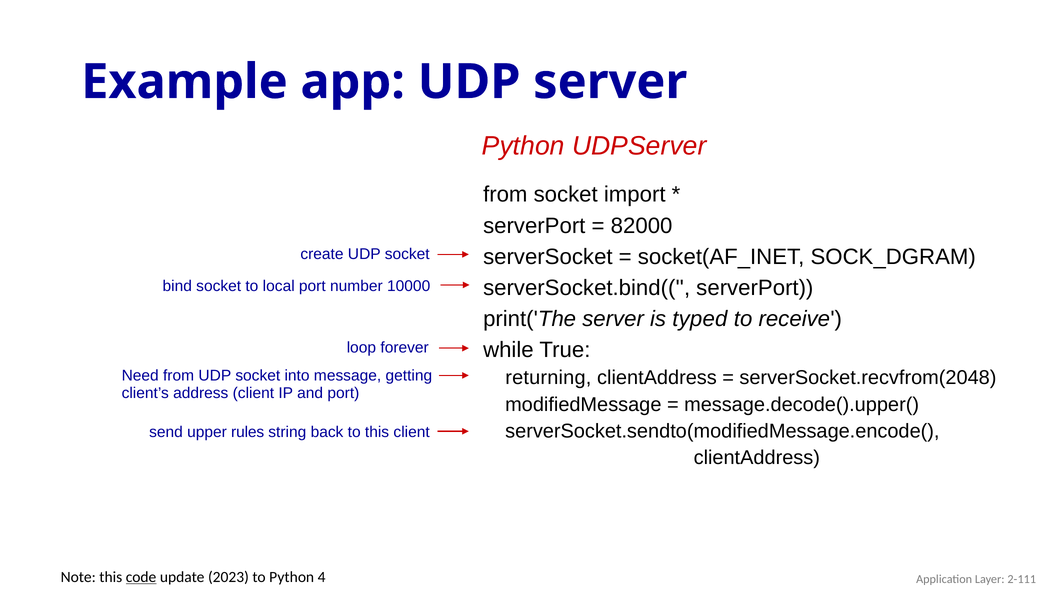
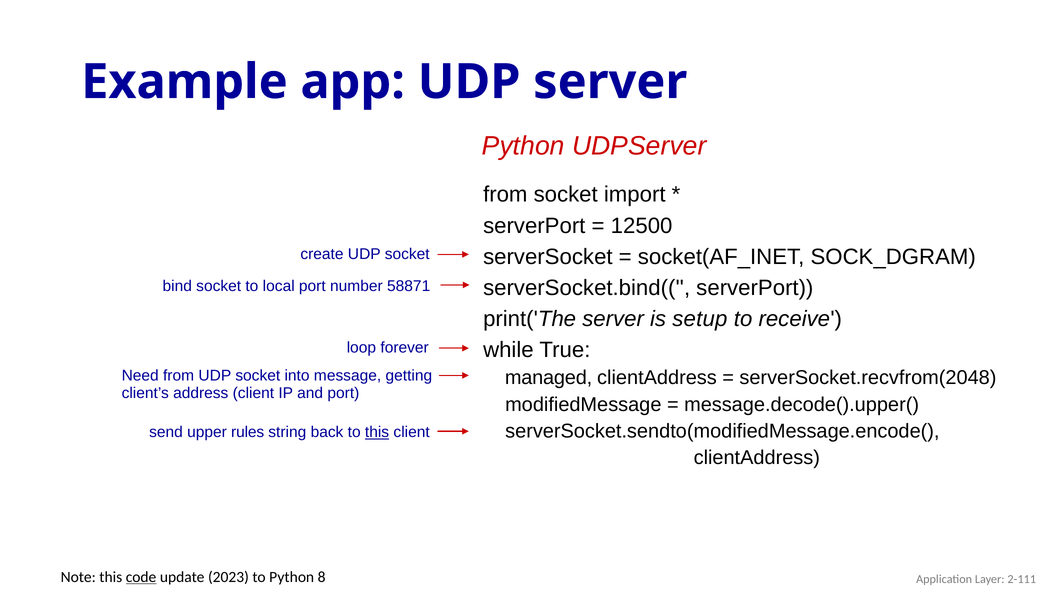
82000: 82000 -> 12500
10000: 10000 -> 58871
typed: typed -> setup
returning: returning -> managed
this at (377, 432) underline: none -> present
4: 4 -> 8
